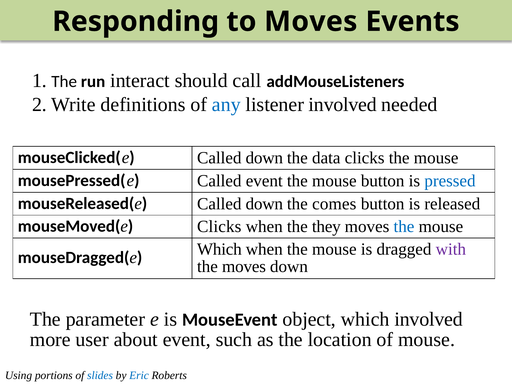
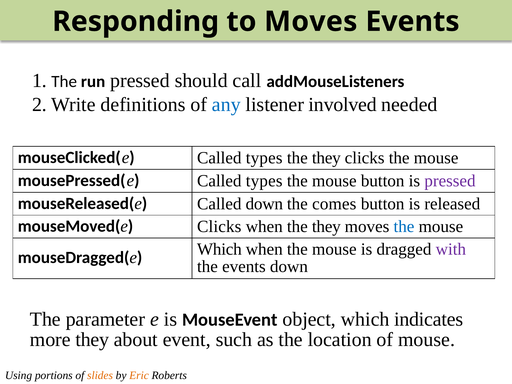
run interact: interact -> pressed
down at (264, 158): down -> types
data at (326, 158): data -> they
event at (264, 181): event -> types
pressed at (450, 181) colour: blue -> purple
the moves: moves -> events
which involved: involved -> indicates
more user: user -> they
slides colour: blue -> orange
Eric colour: blue -> orange
